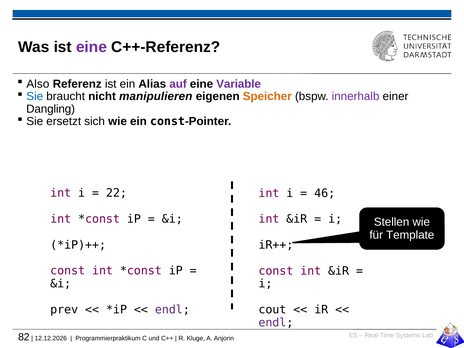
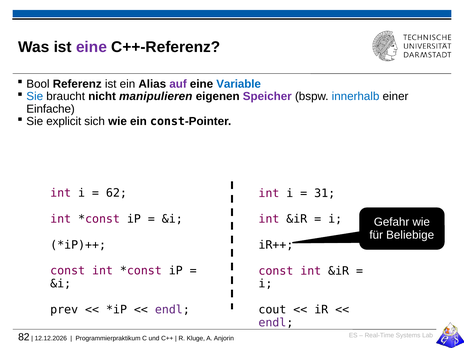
Also: Also -> Bool
Variable colour: purple -> blue
Speicher colour: orange -> purple
innerhalb colour: purple -> blue
Dangling: Dangling -> Einfache
ersetzt: ersetzt -> explicit
22: 22 -> 62
46: 46 -> 31
Stellen: Stellen -> Gefahr
Template: Template -> Beliebige
